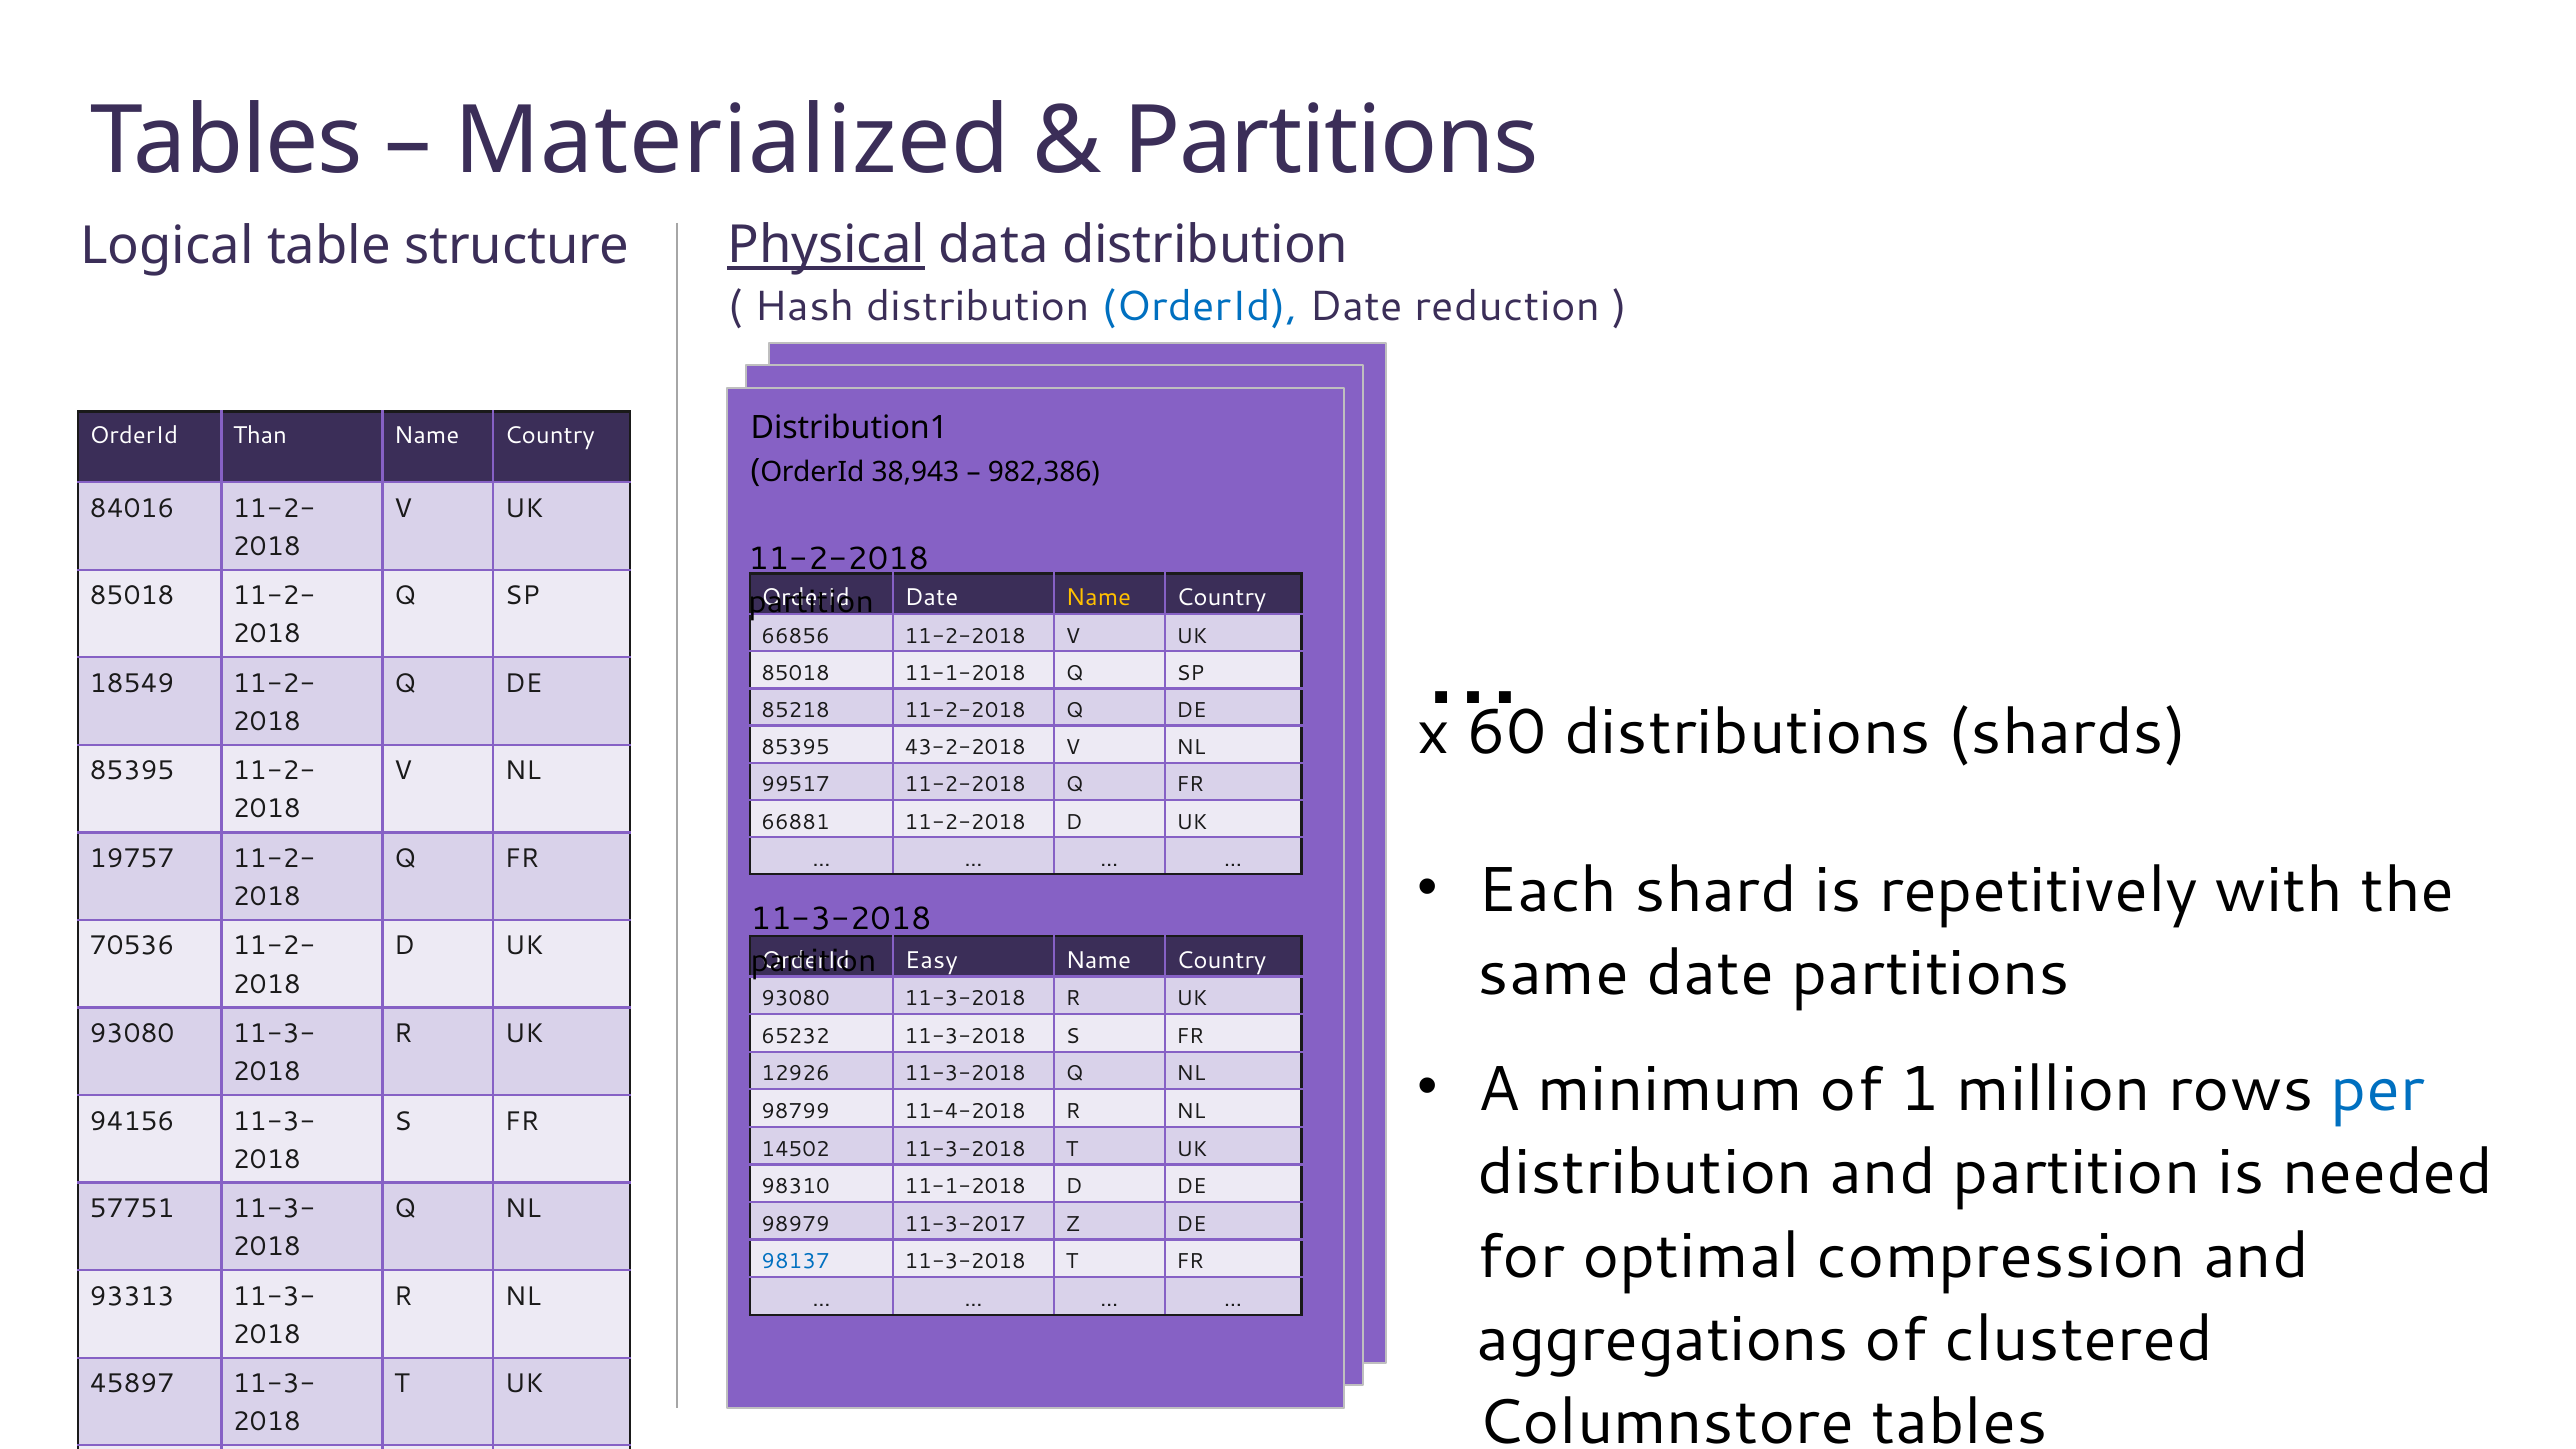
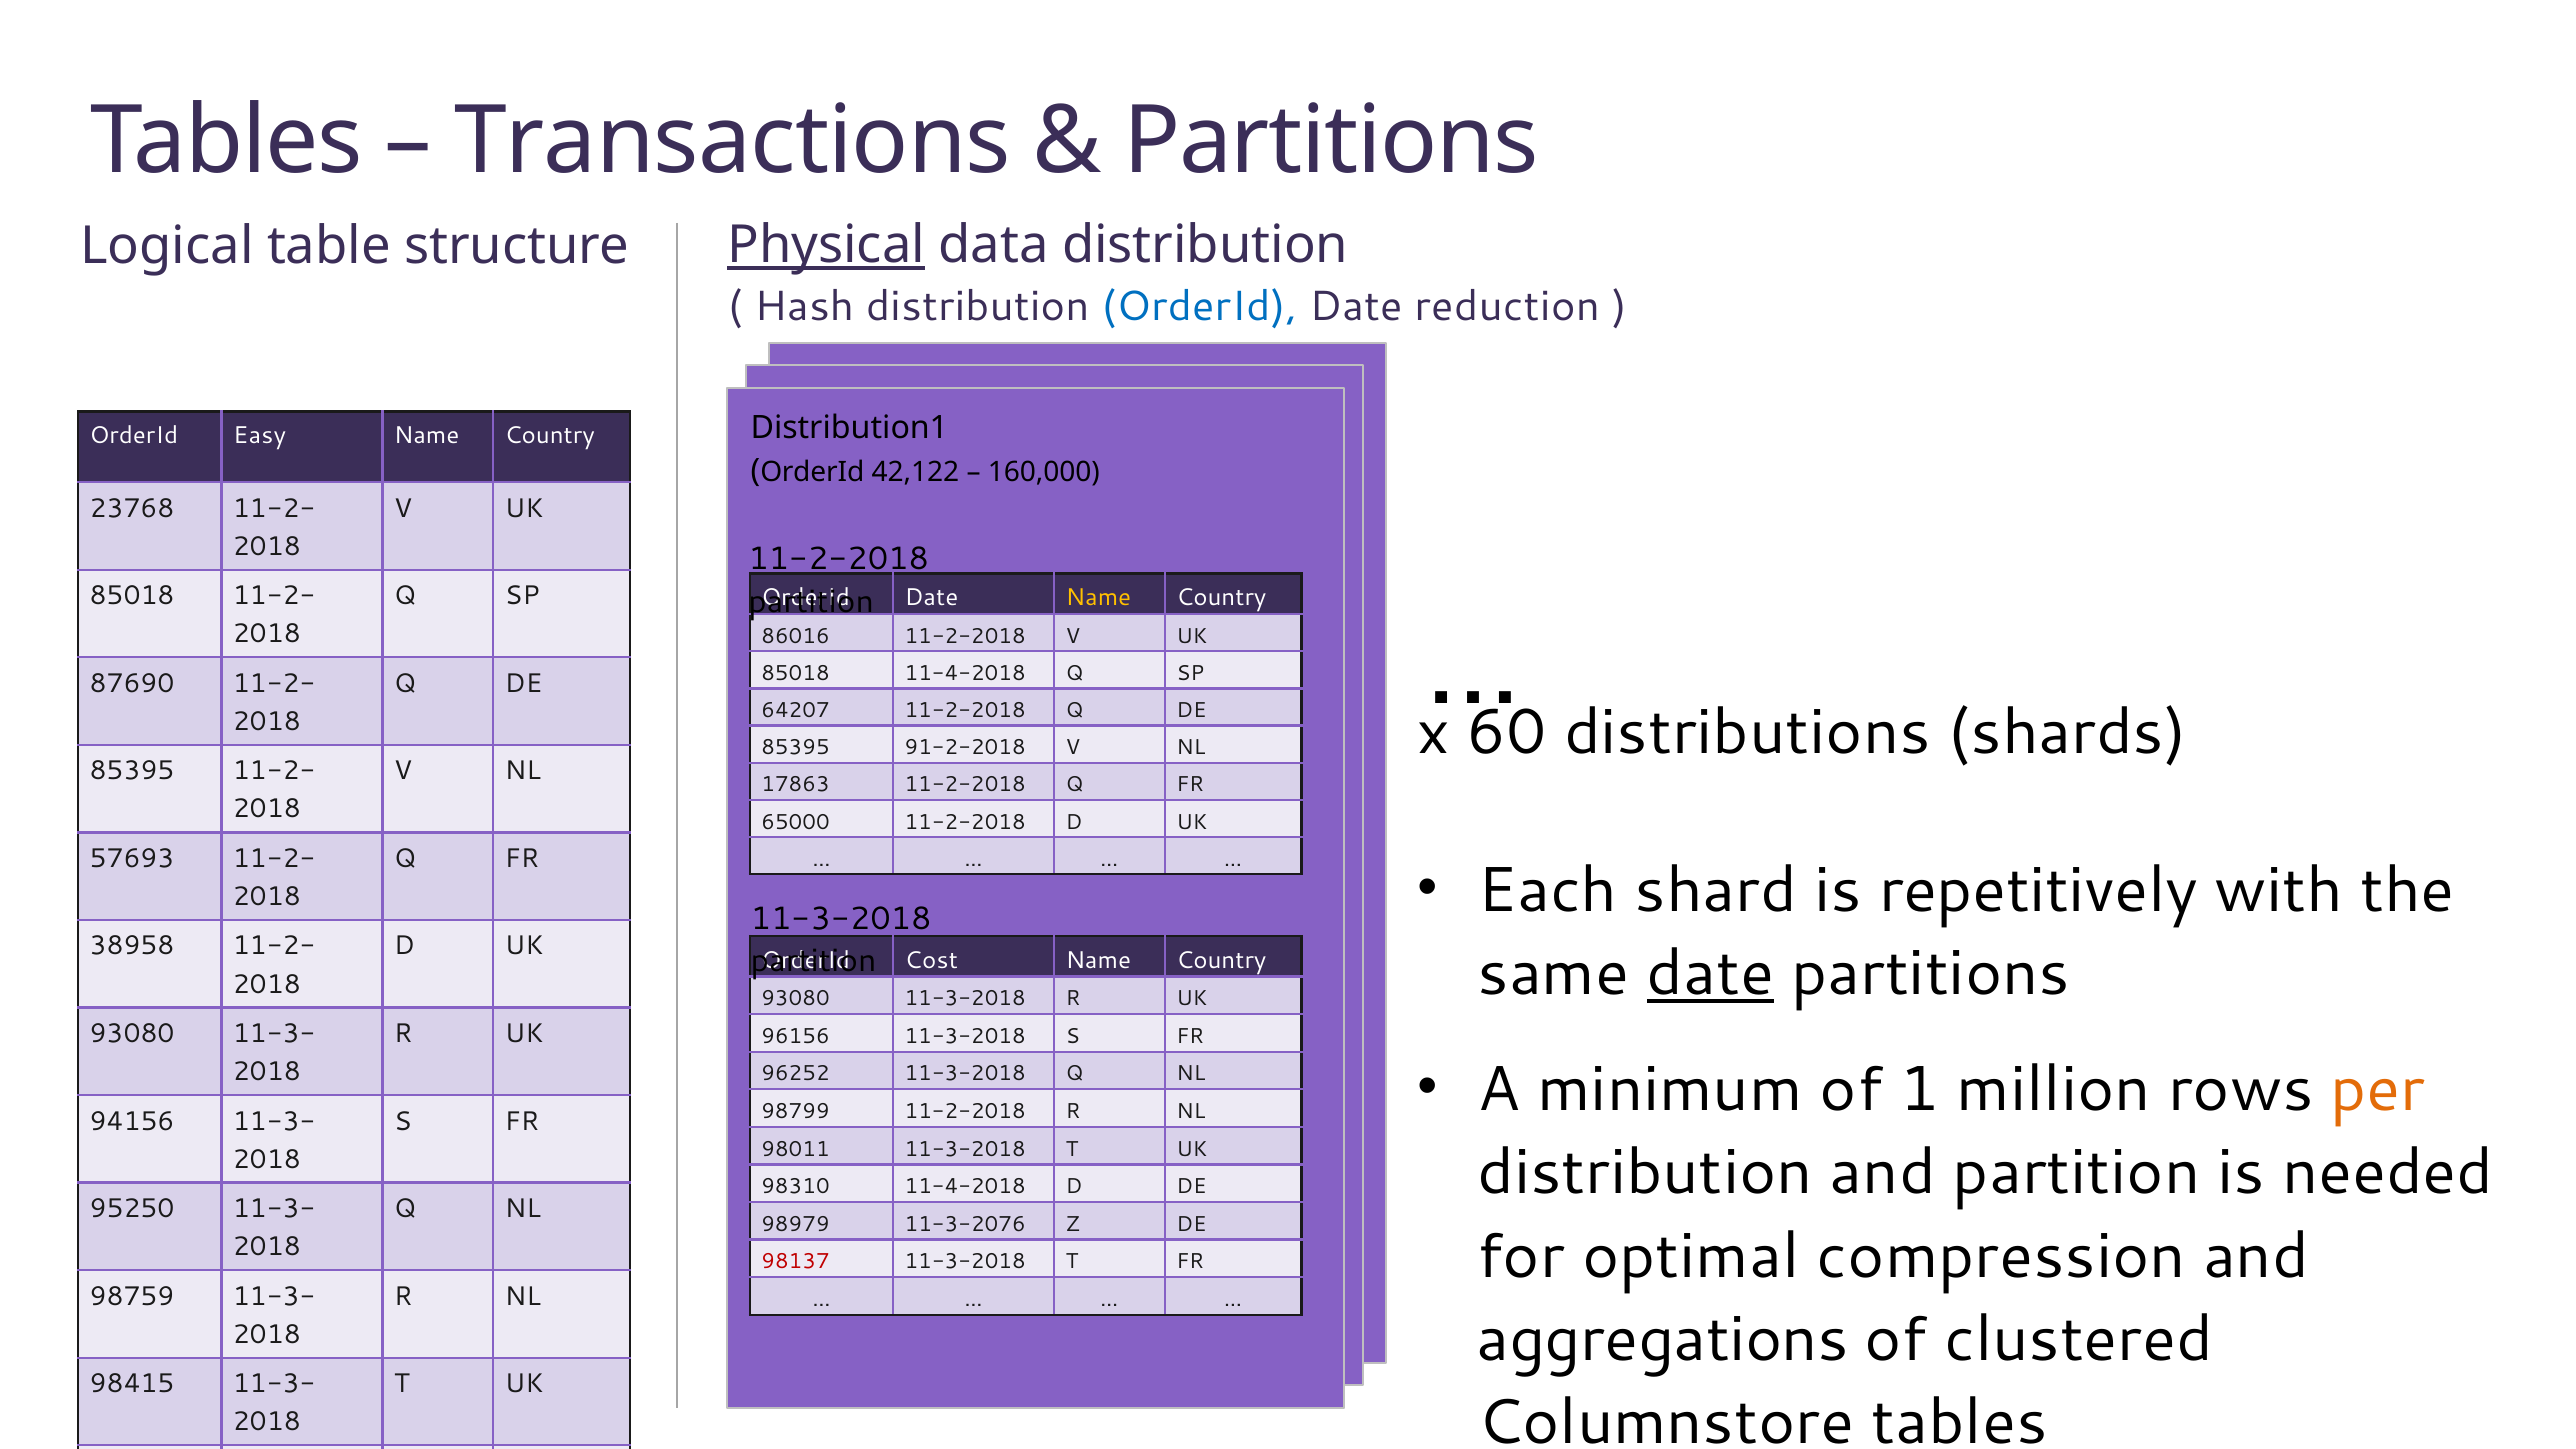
Materialized: Materialized -> Transactions
Than: Than -> Easy
38,943: 38,943 -> 42,122
982,386: 982,386 -> 160,000
84016: 84016 -> 23768
66856: 66856 -> 86016
85018 11-1-2018: 11-1-2018 -> 11-4-2018
18549: 18549 -> 87690
85218: 85218 -> 64207
43-2-2018: 43-2-2018 -> 91-2-2018
99517: 99517 -> 17863
66881: 66881 -> 65000
19757: 19757 -> 57693
70536: 70536 -> 38958
date at (1710, 974) underline: none -> present
Easy: Easy -> Cost
65232: 65232 -> 96156
per colour: blue -> orange
12926: 12926 -> 96252
98799 11-4-2018: 11-4-2018 -> 11-2-2018
14502: 14502 -> 98011
98310 11-1-2018: 11-1-2018 -> 11-4-2018
57751: 57751 -> 95250
11-3-2017: 11-3-2017 -> 11-3-2076
98137 at (796, 1262) colour: blue -> red
93313: 93313 -> 98759
45897: 45897 -> 98415
